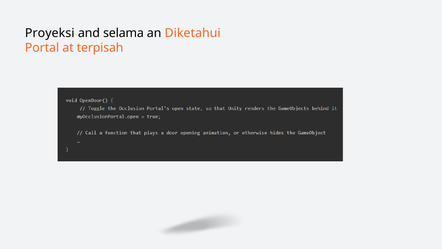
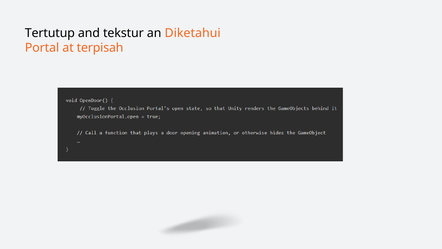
Proyeksi: Proyeksi -> Tertutup
selama: selama -> tekstur
